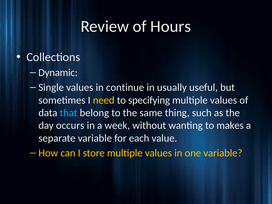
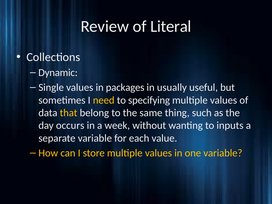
Hours: Hours -> Literal
continue: continue -> packages
that colour: light blue -> yellow
makes: makes -> inputs
